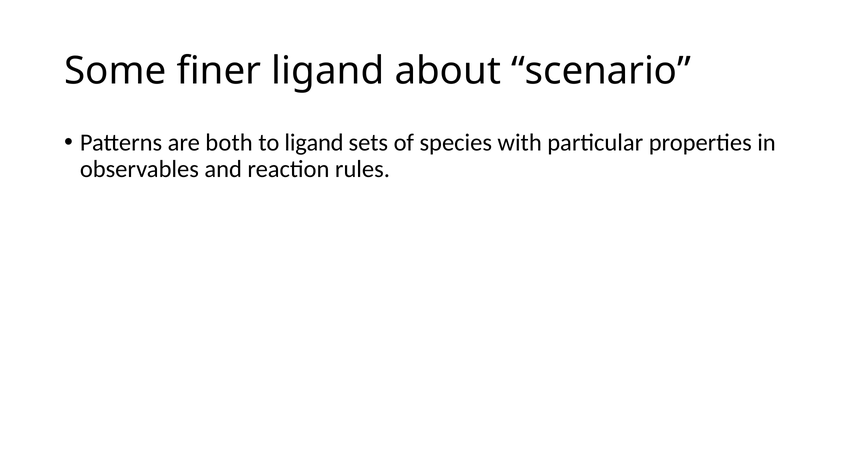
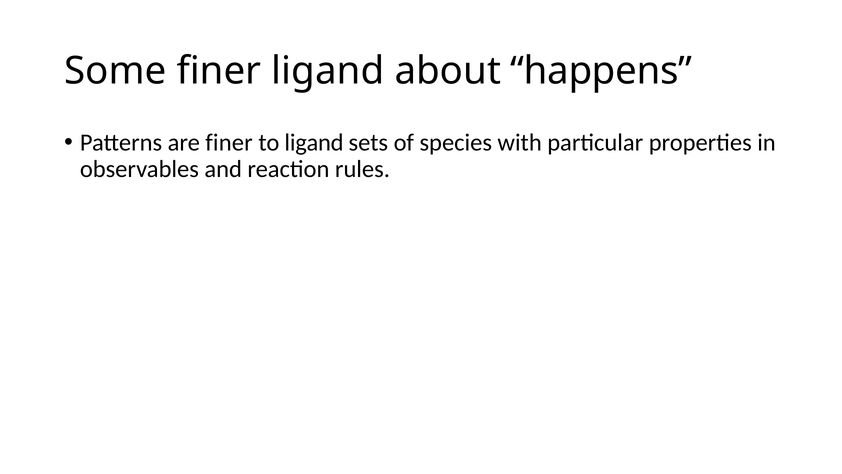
scenario: scenario -> happens
are both: both -> finer
